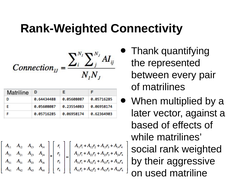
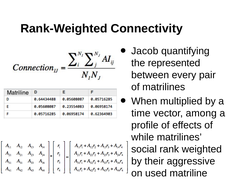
Thank: Thank -> Jacob
later: later -> time
against: against -> among
based: based -> profile
